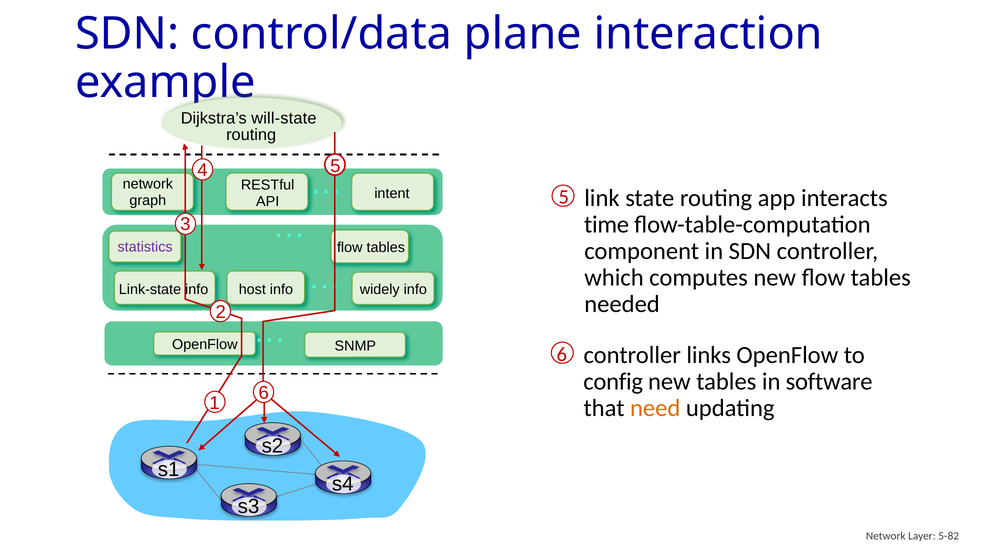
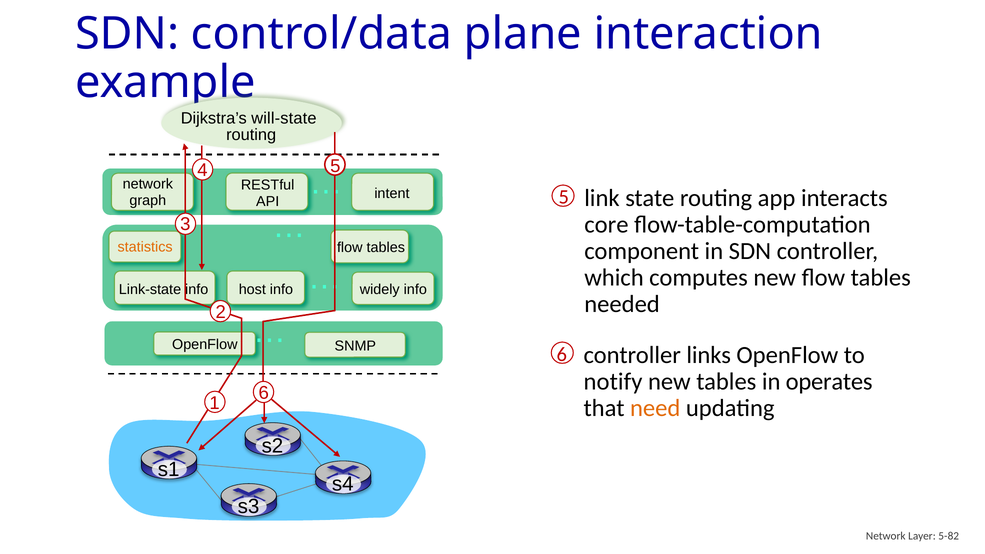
time: time -> core
statistics colour: purple -> orange
config: config -> notify
software: software -> operates
